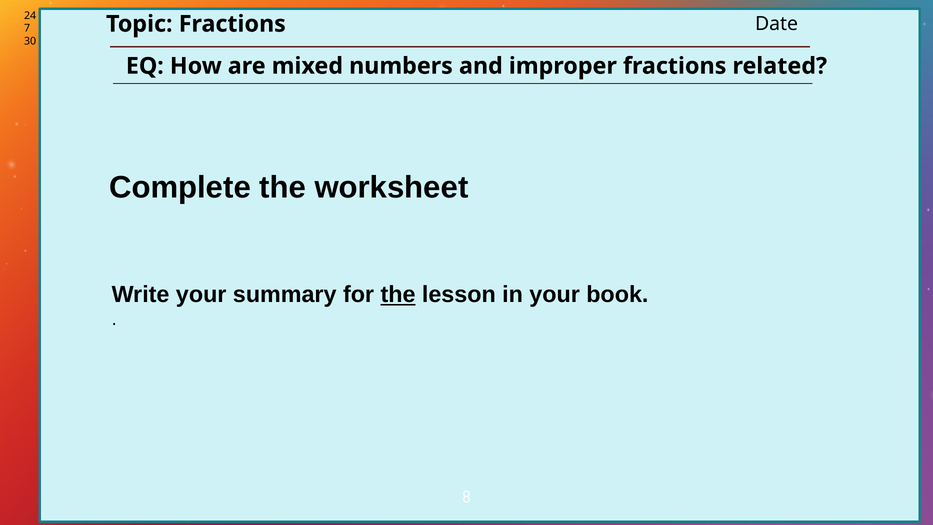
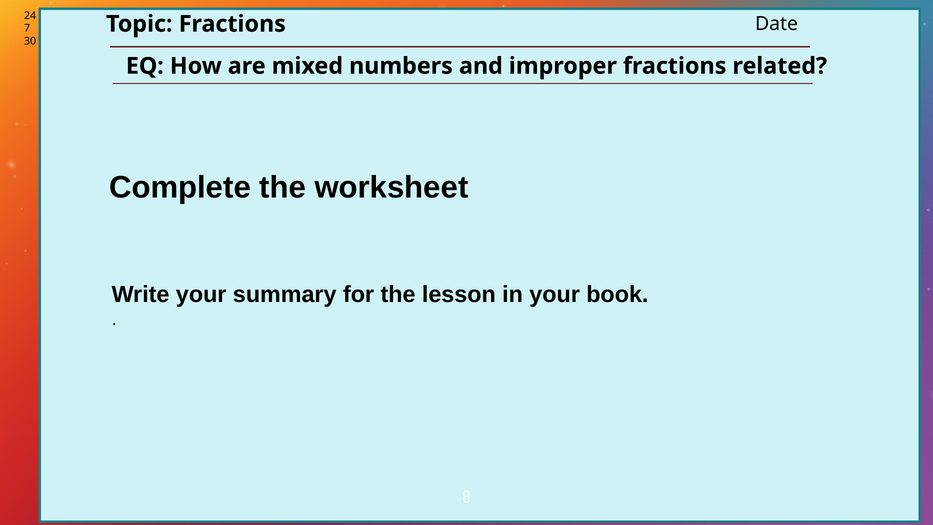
the at (398, 295) underline: present -> none
